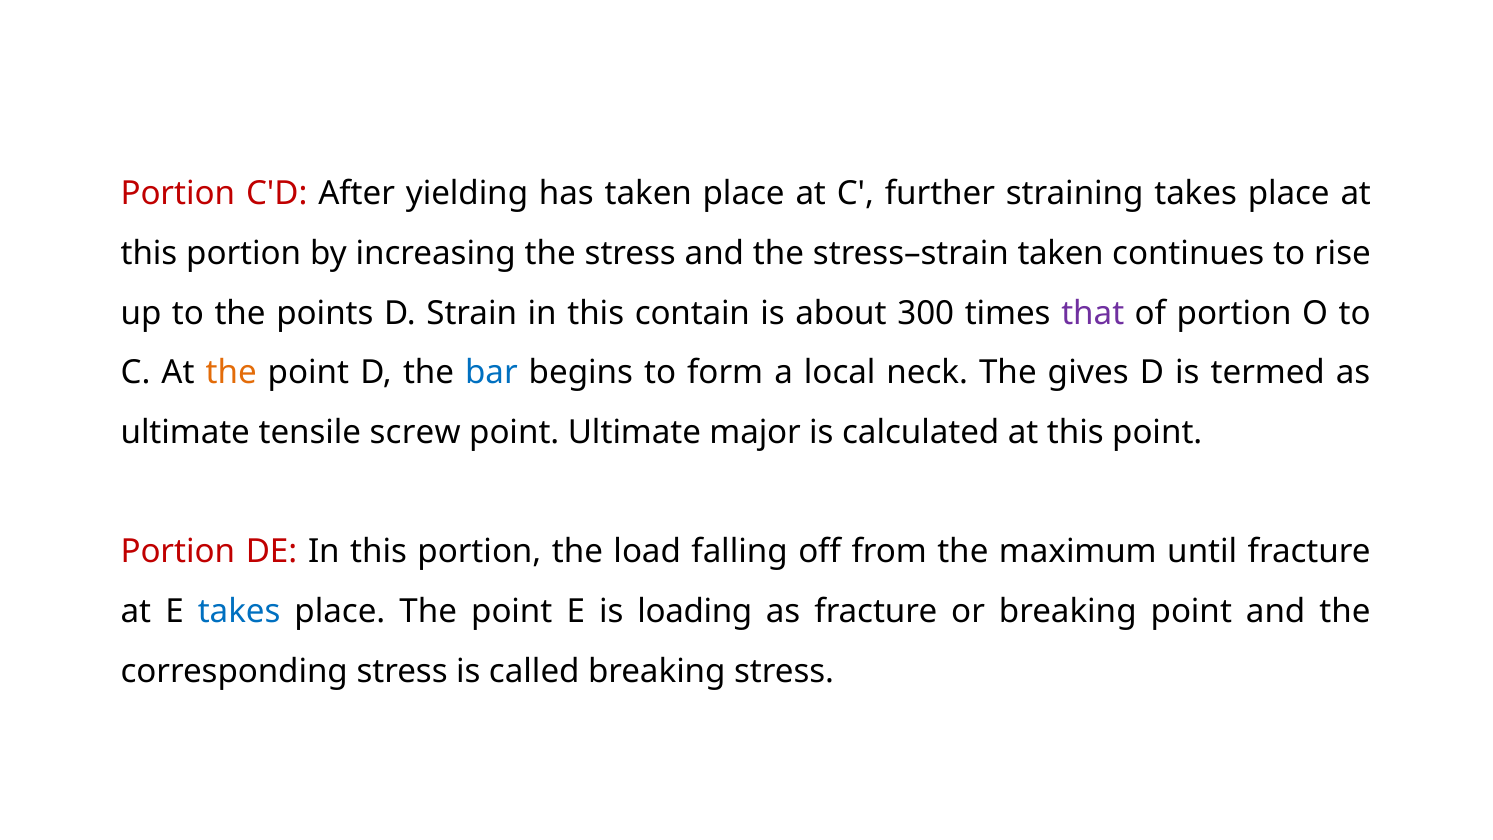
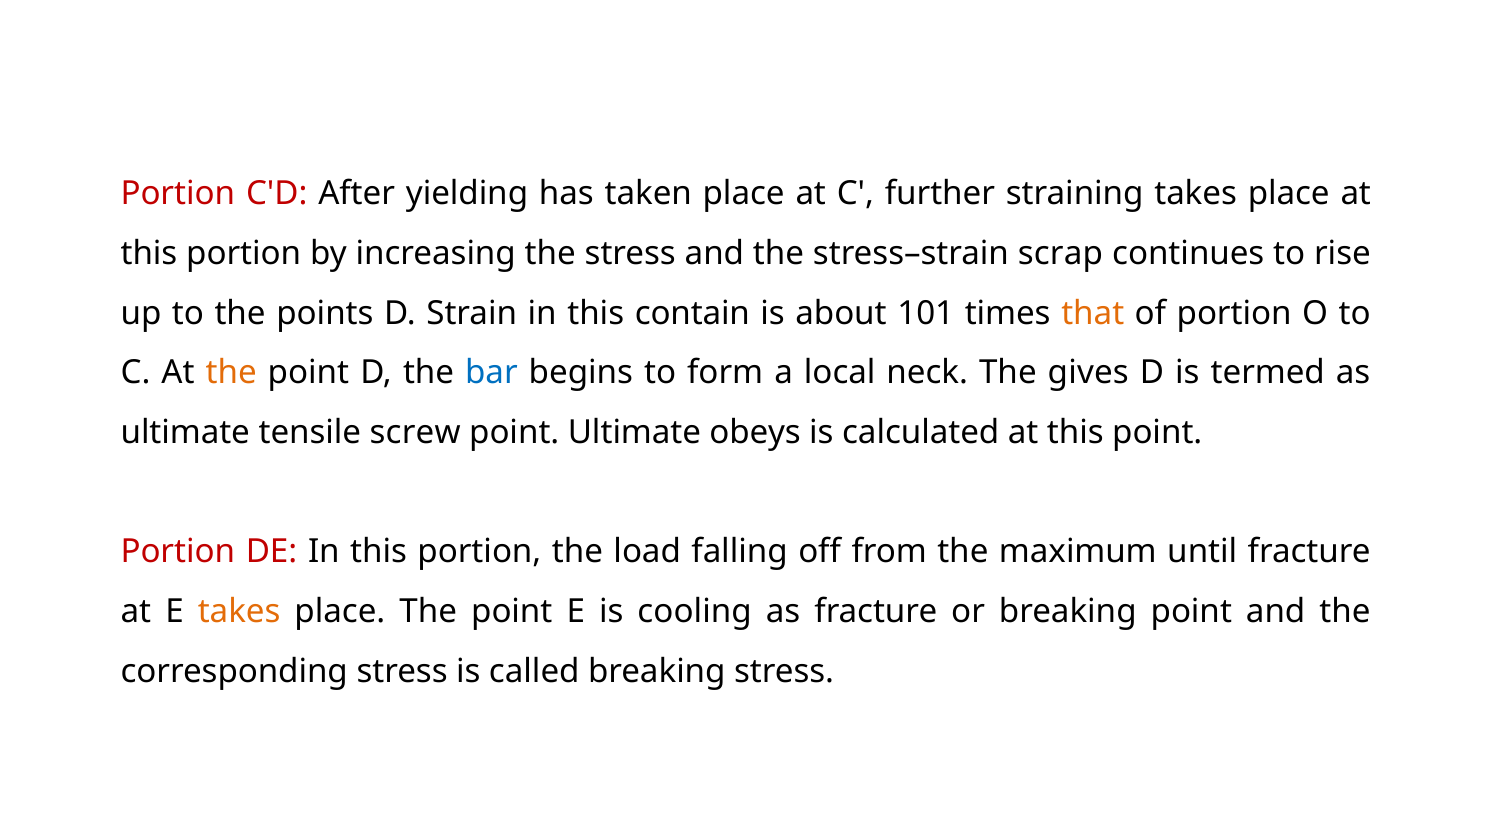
stress–strain taken: taken -> scrap
300: 300 -> 101
that colour: purple -> orange
major: major -> obeys
takes at (239, 612) colour: blue -> orange
loading: loading -> cooling
